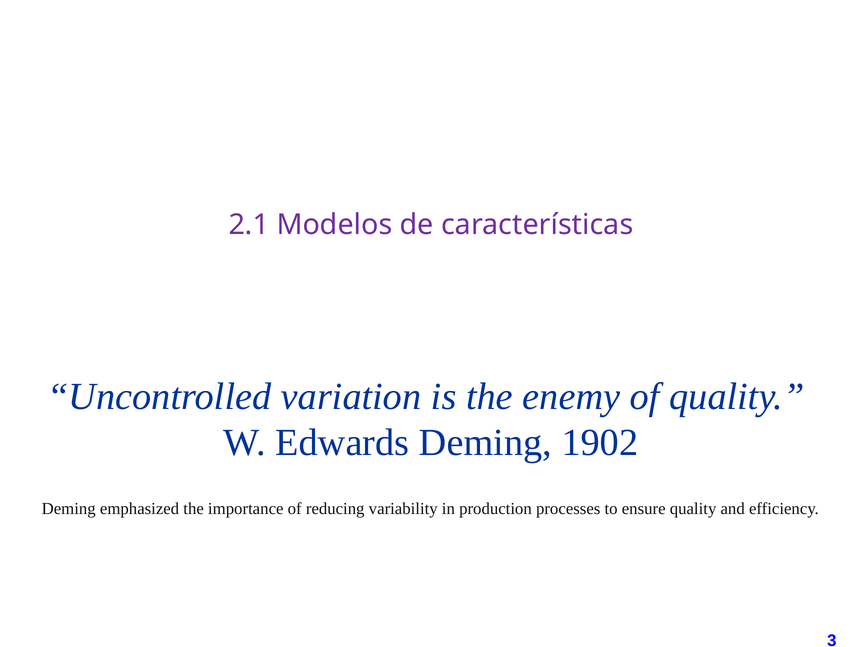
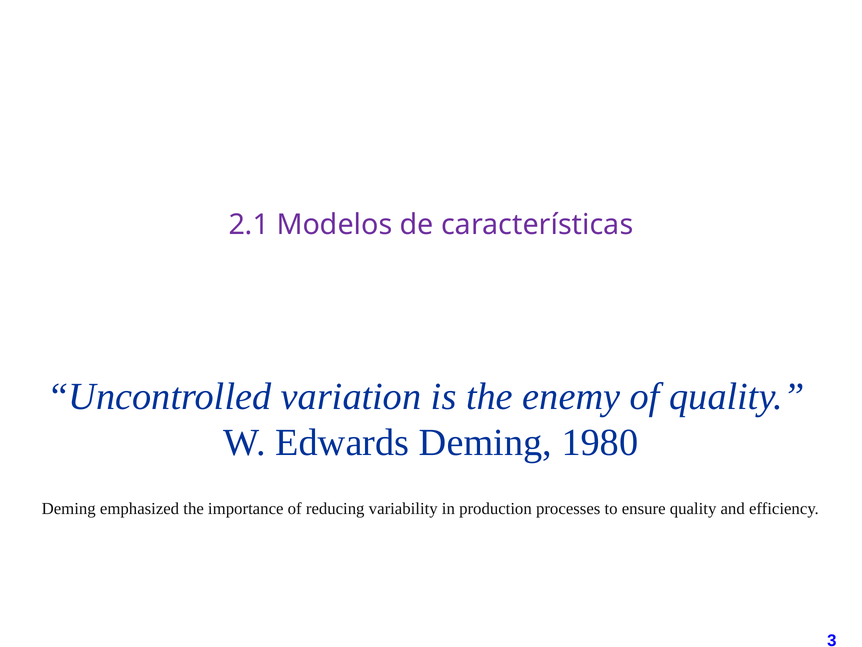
1902: 1902 -> 1980
